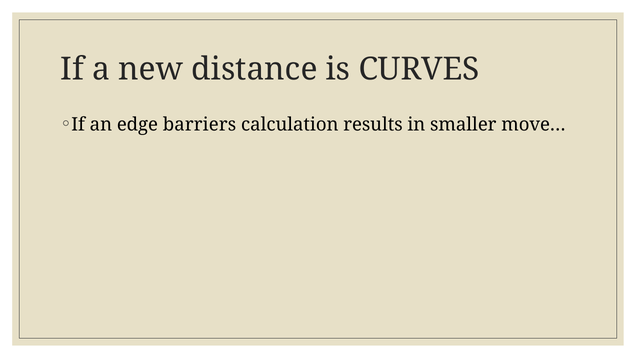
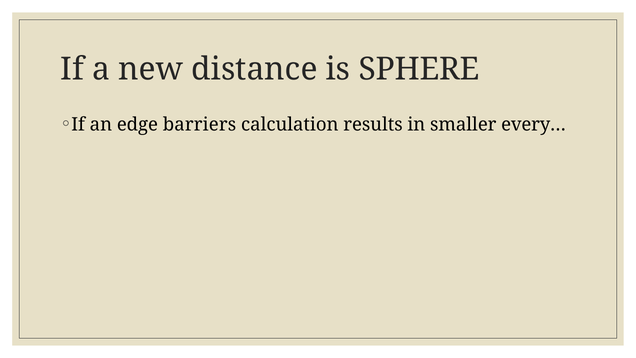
CURVES: CURVES -> SPHERE
move…: move… -> every…
